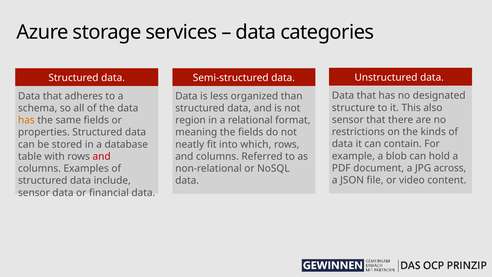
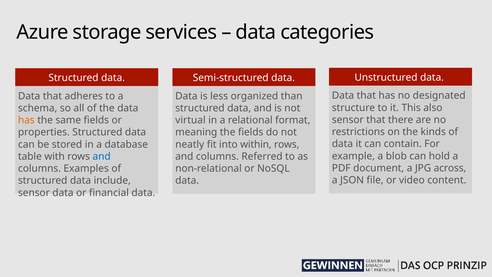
region: region -> virtual
which: which -> within
and at (102, 156) colour: red -> blue
